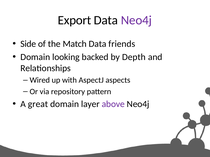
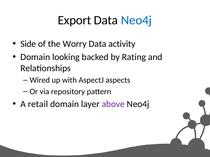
Neo4j at (136, 20) colour: purple -> blue
Match: Match -> Worry
friends: friends -> activity
Depth: Depth -> Rating
great: great -> retail
